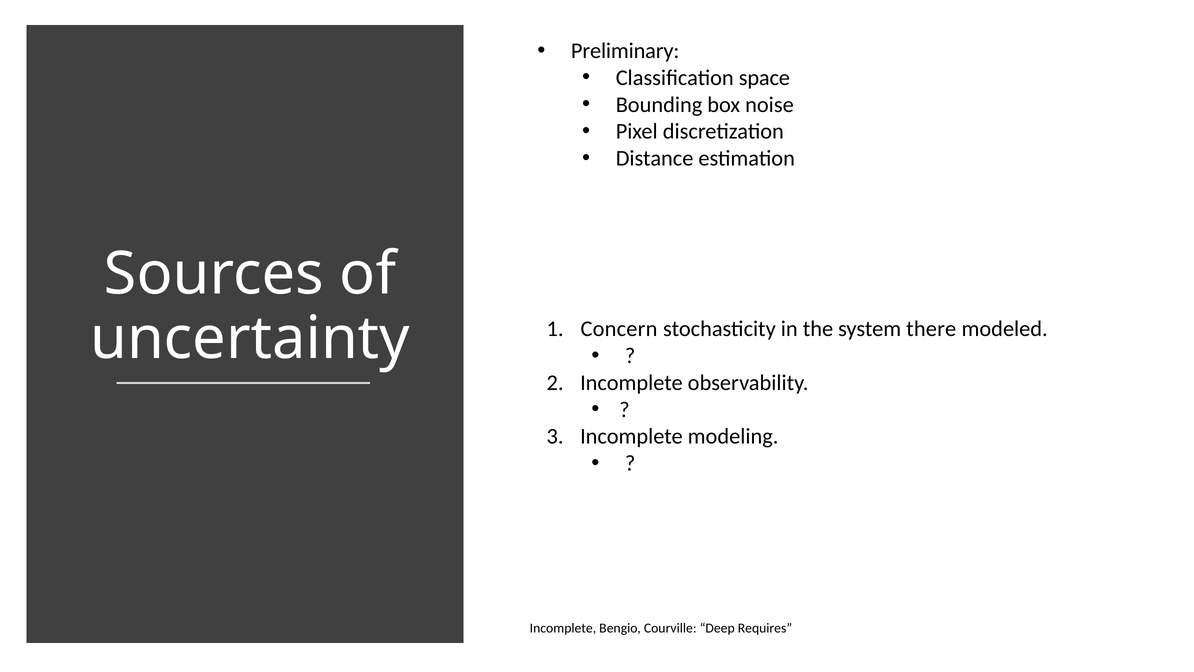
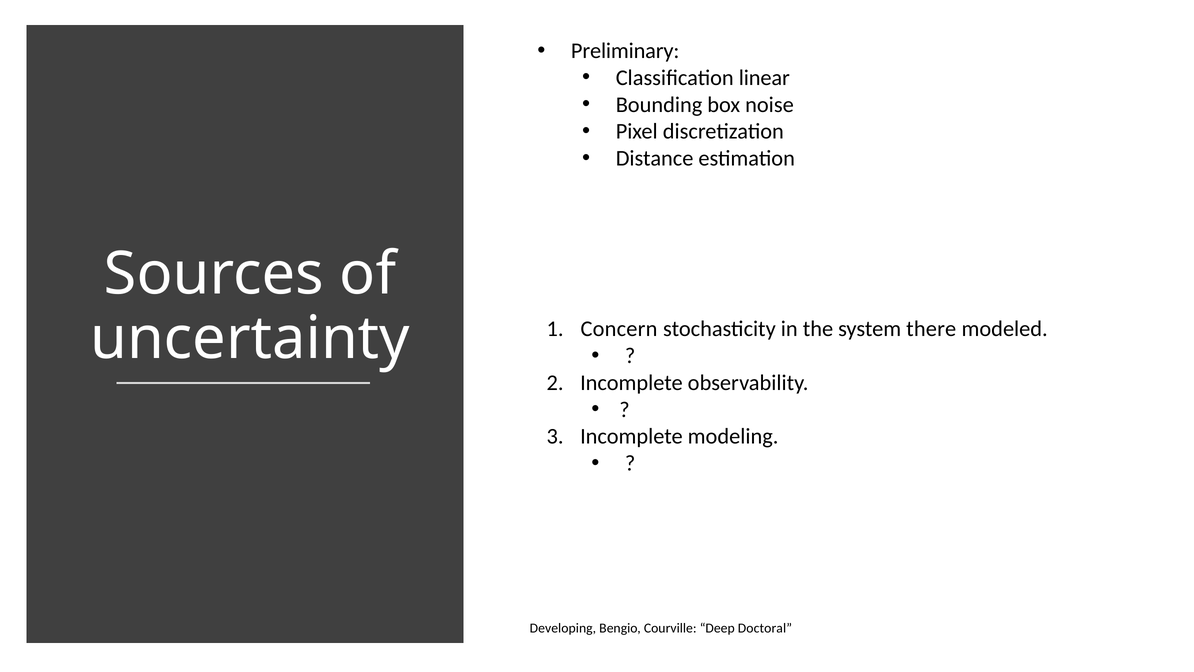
space: space -> linear
Incomplete at (563, 628): Incomplete -> Developing
Requires: Requires -> Doctoral
